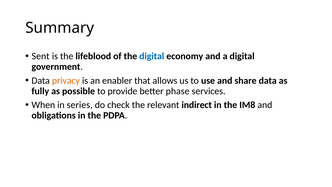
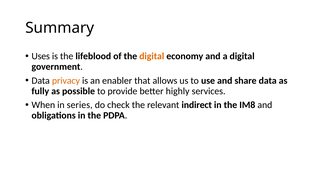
Sent: Sent -> Uses
digital at (152, 56) colour: blue -> orange
phase: phase -> highly
